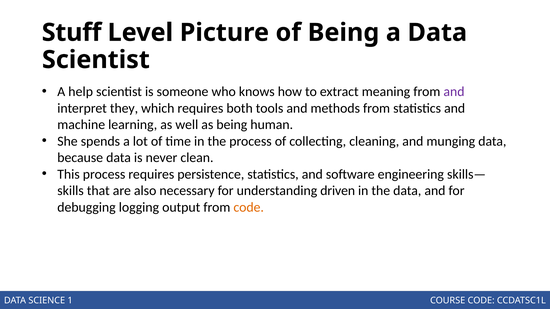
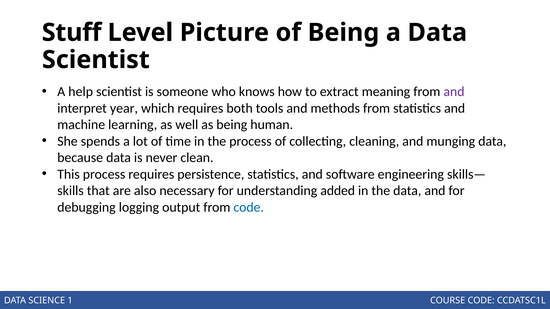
they: they -> year
driven: driven -> added
code at (249, 207) colour: orange -> blue
